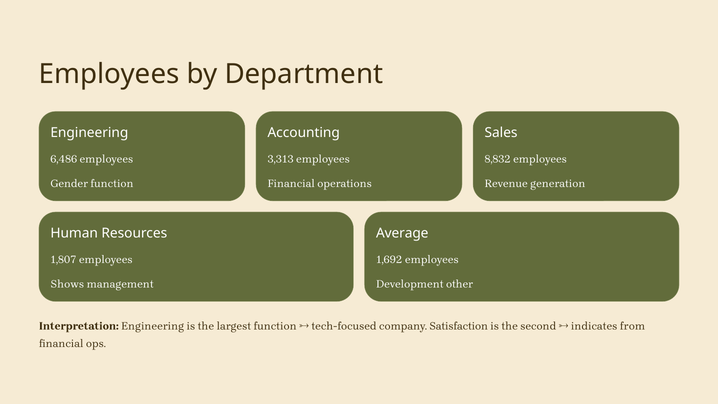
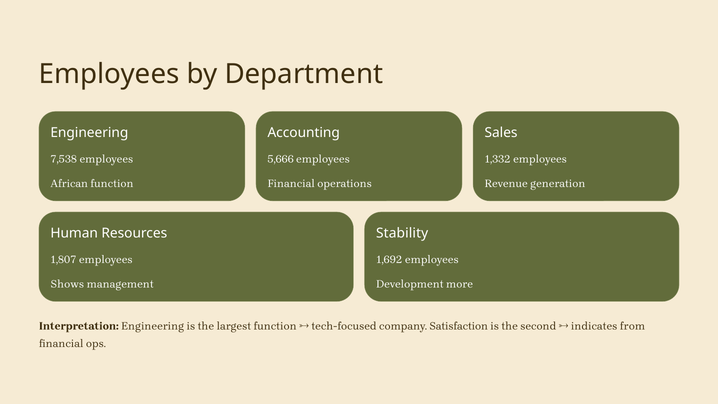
6,486: 6,486 -> 7,538
3,313: 3,313 -> 5,666
8,832: 8,832 -> 1,332
Gender: Gender -> African
Average: Average -> Stability
other: other -> more
